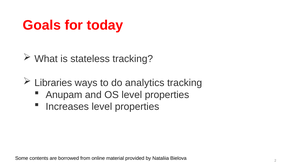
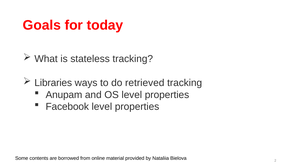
analytics: analytics -> retrieved
Increases: Increases -> Facebook
